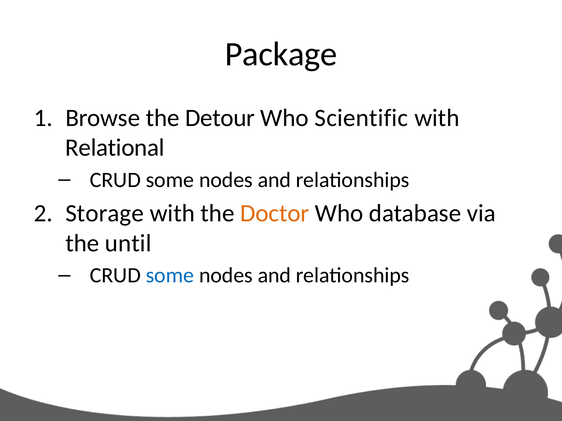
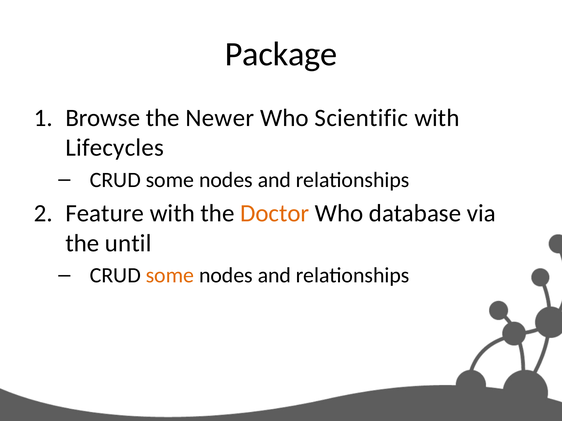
Detour: Detour -> Newer
Relational: Relational -> Lifecycles
Storage: Storage -> Feature
some at (170, 276) colour: blue -> orange
